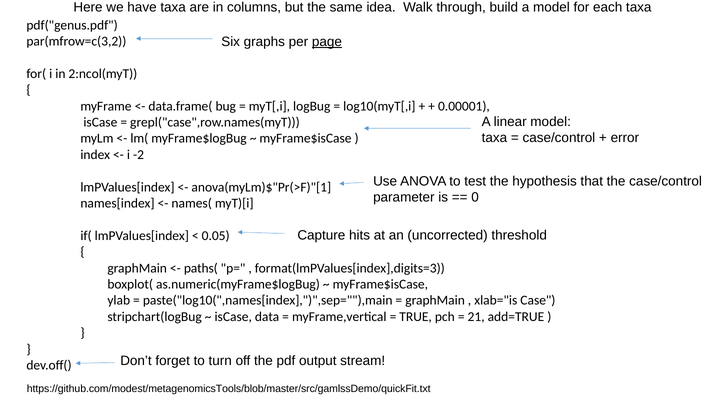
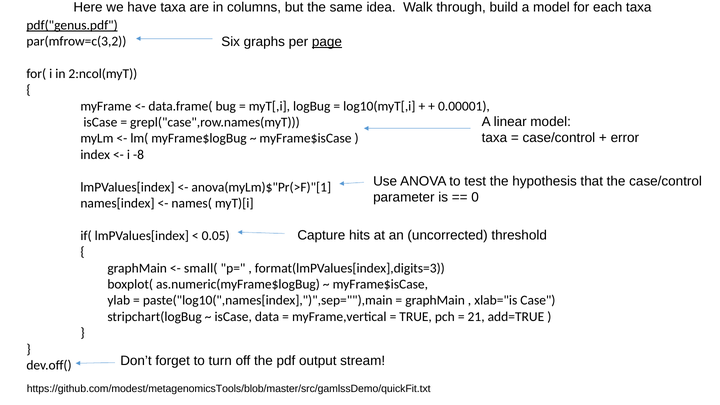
pdf("genus.pdf underline: none -> present
-2: -2 -> -8
paths(: paths( -> small(
